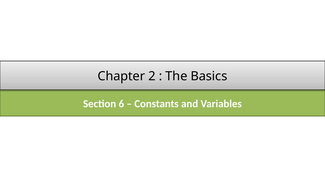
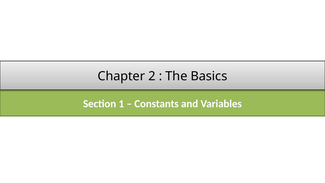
6: 6 -> 1
